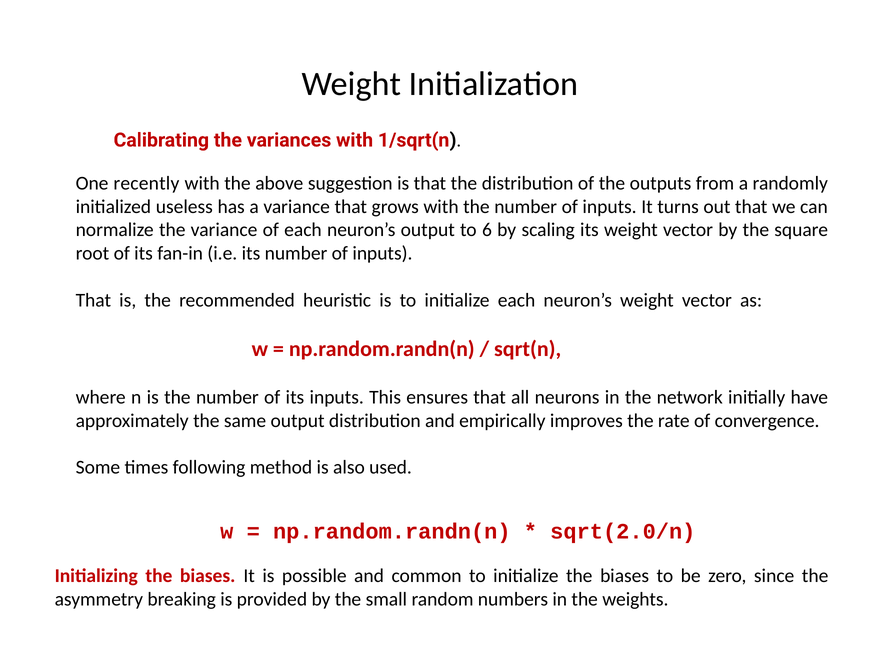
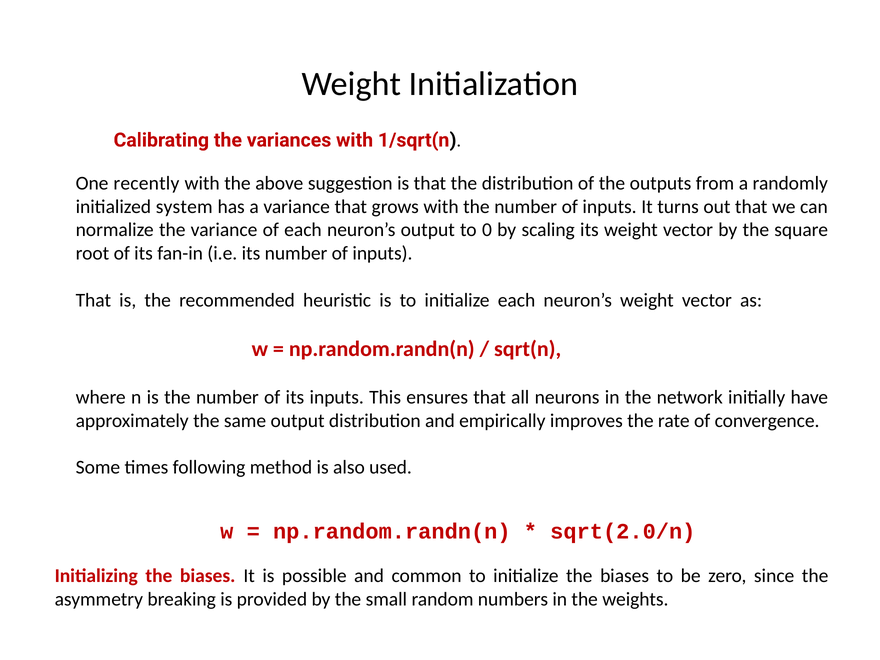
useless: useless -> system
6: 6 -> 0
